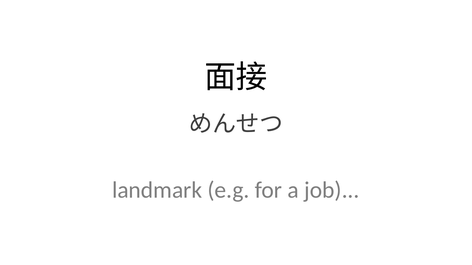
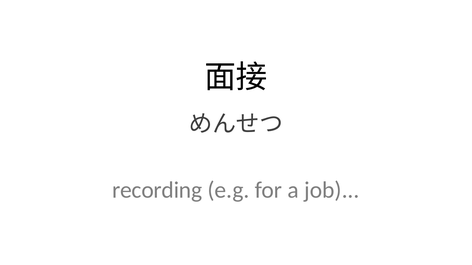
landmark: landmark -> recording
